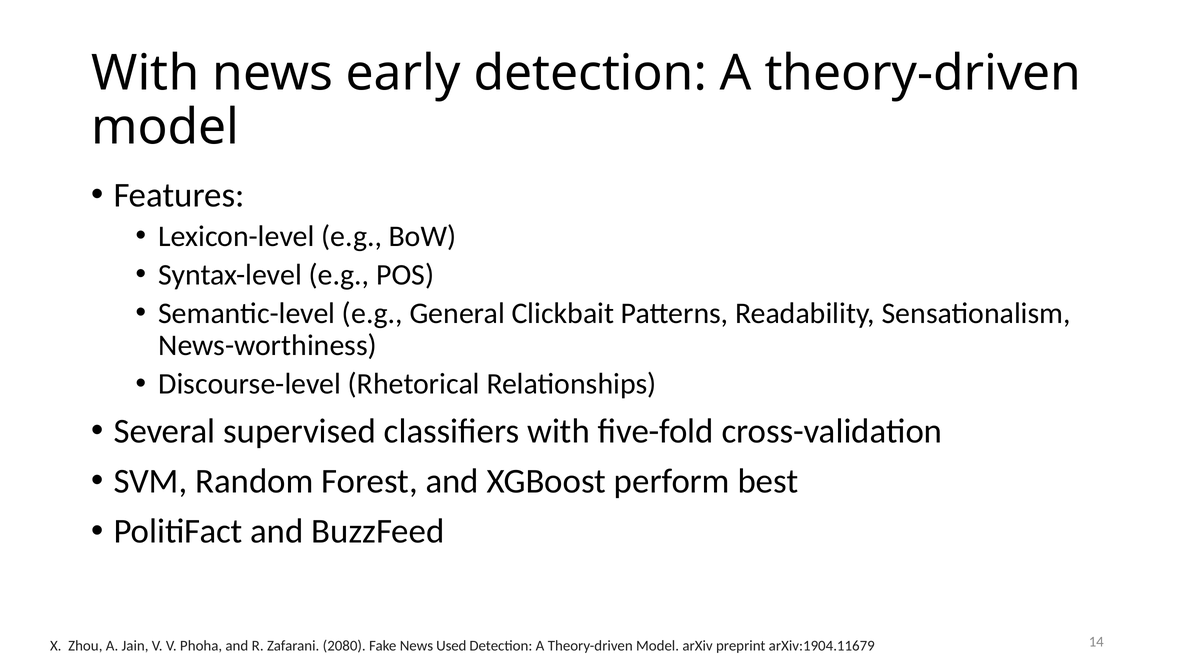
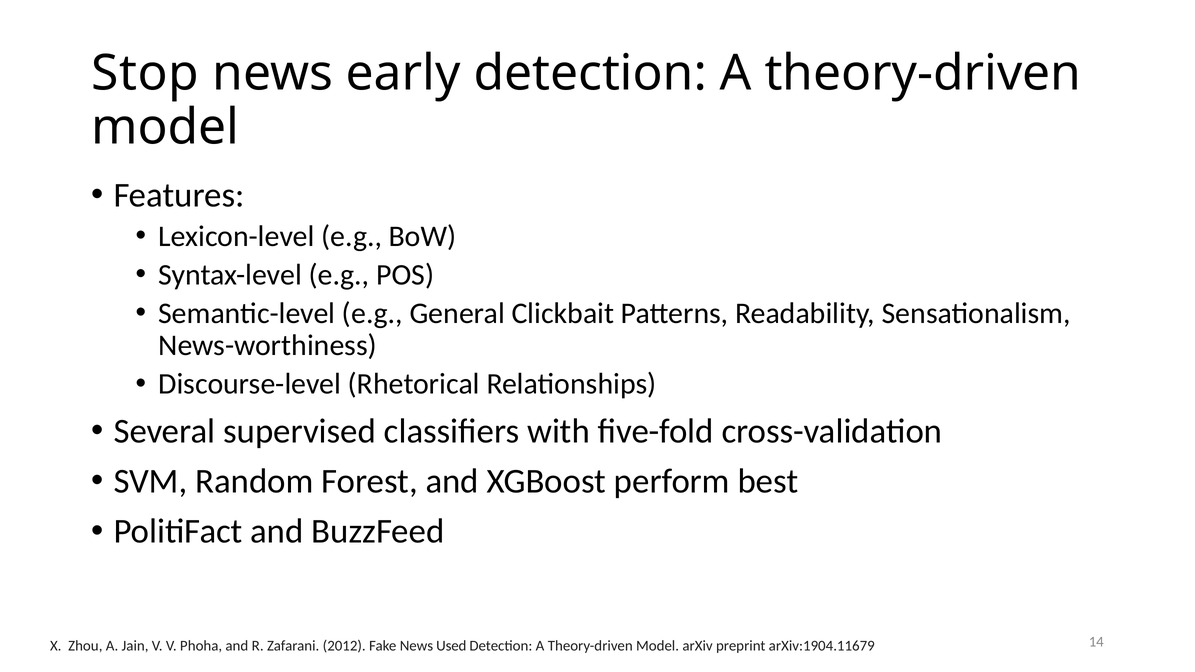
With at (145, 74): With -> Stop
2080: 2080 -> 2012
